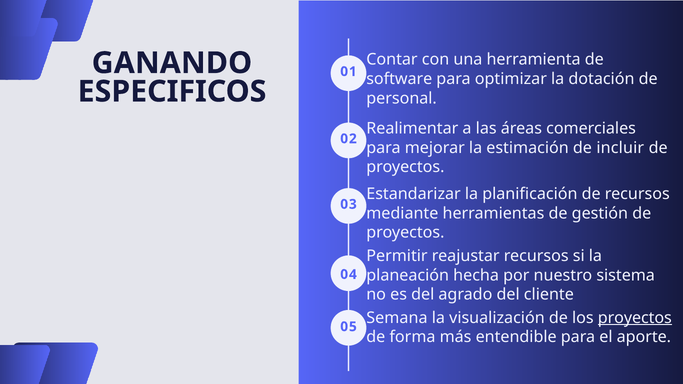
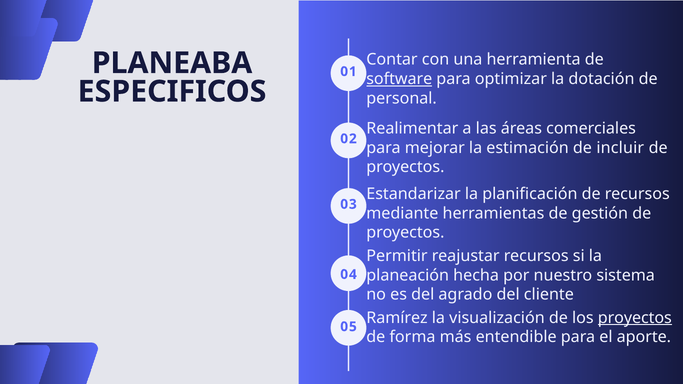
GANANDO: GANANDO -> PLANEABA
software underline: none -> present
Semana: Semana -> Ramírez
